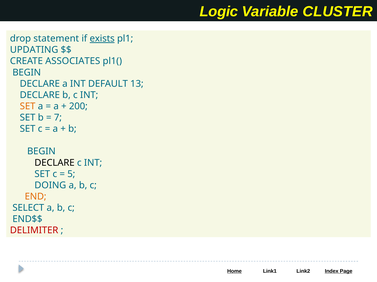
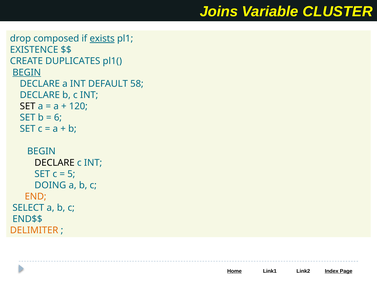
Logic: Logic -> Joins
statement: statement -> composed
UPDATING: UPDATING -> EXISTENCE
ASSOCIATES: ASSOCIATES -> DUPLICATES
BEGIN at (27, 73) underline: none -> present
13: 13 -> 58
SET at (28, 107) colour: orange -> black
200: 200 -> 120
7: 7 -> 6
DELIMITER colour: red -> orange
